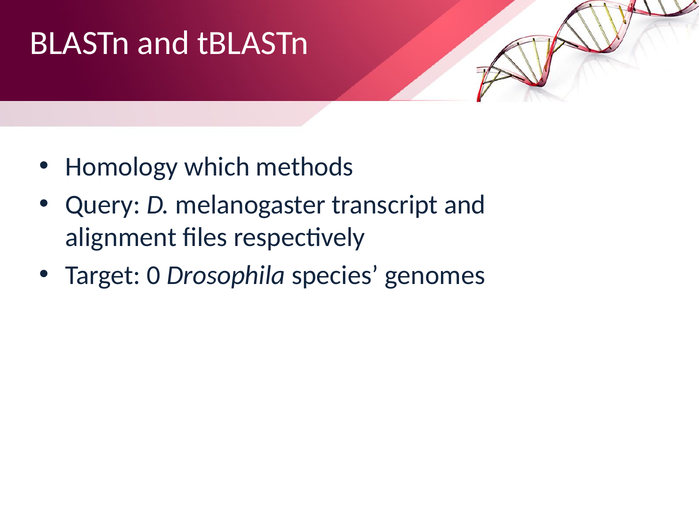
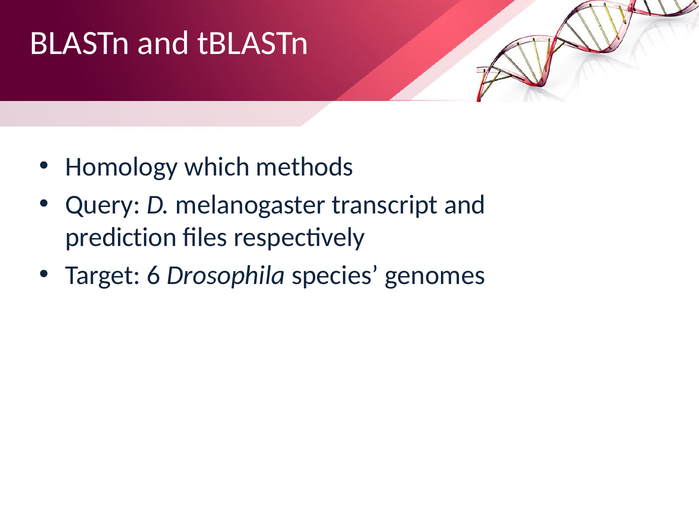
alignment: alignment -> prediction
0: 0 -> 6
